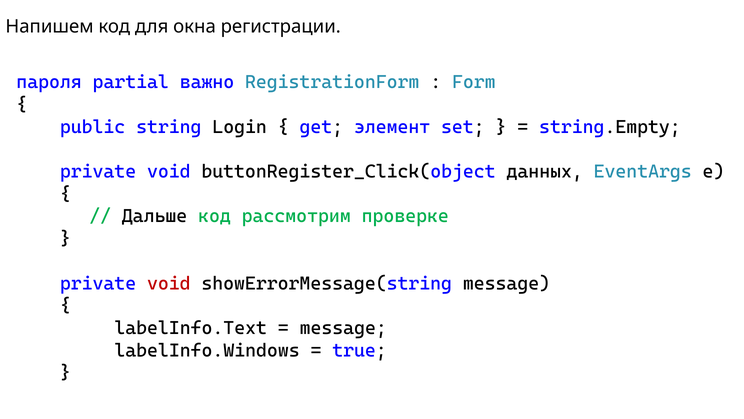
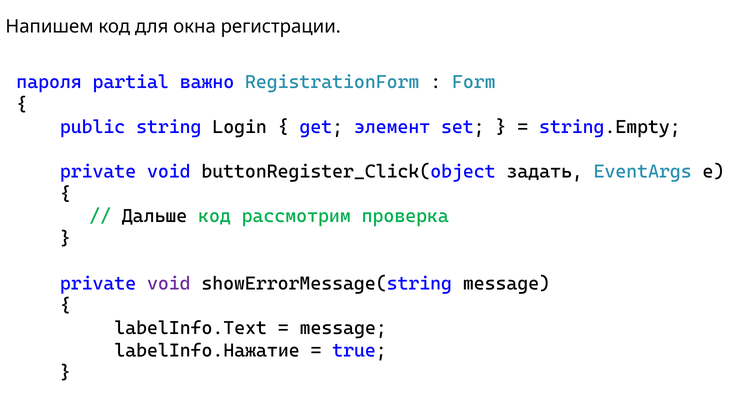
данных: данных -> задать
проверке: проверке -> проверка
void at (169, 283) colour: red -> purple
labelInfo.Windows: labelInfo.Windows -> labelInfo.Нажатие
